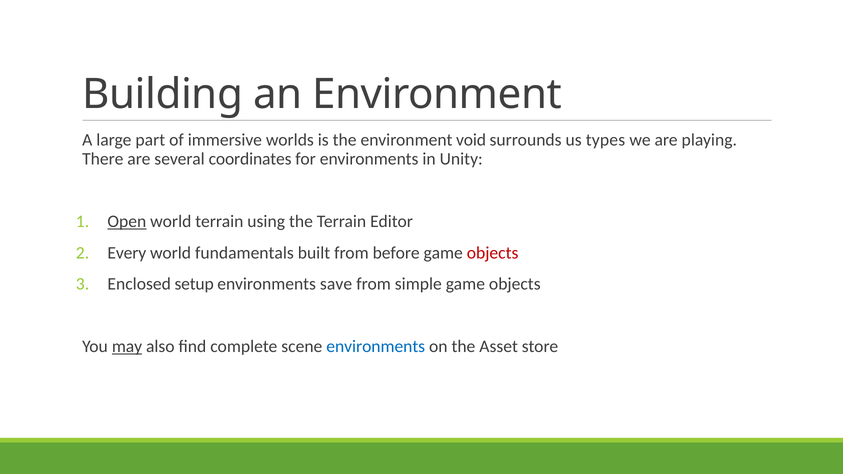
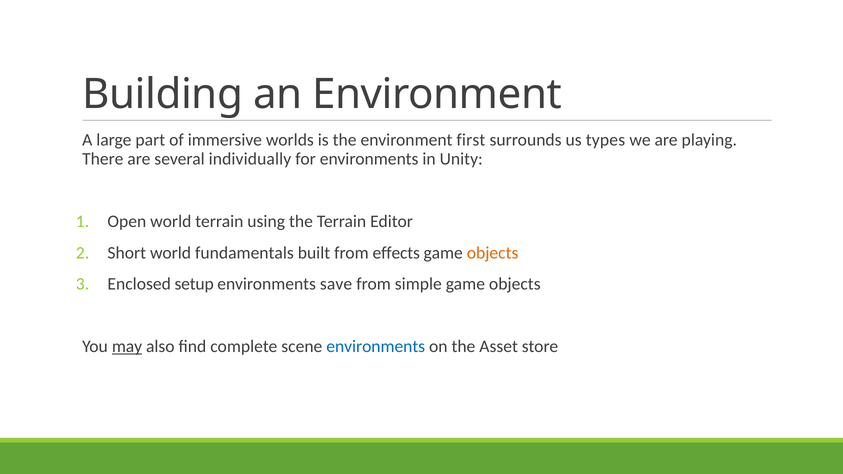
void: void -> first
coordinates: coordinates -> individually
Open underline: present -> none
Every: Every -> Short
before: before -> effects
objects at (493, 253) colour: red -> orange
